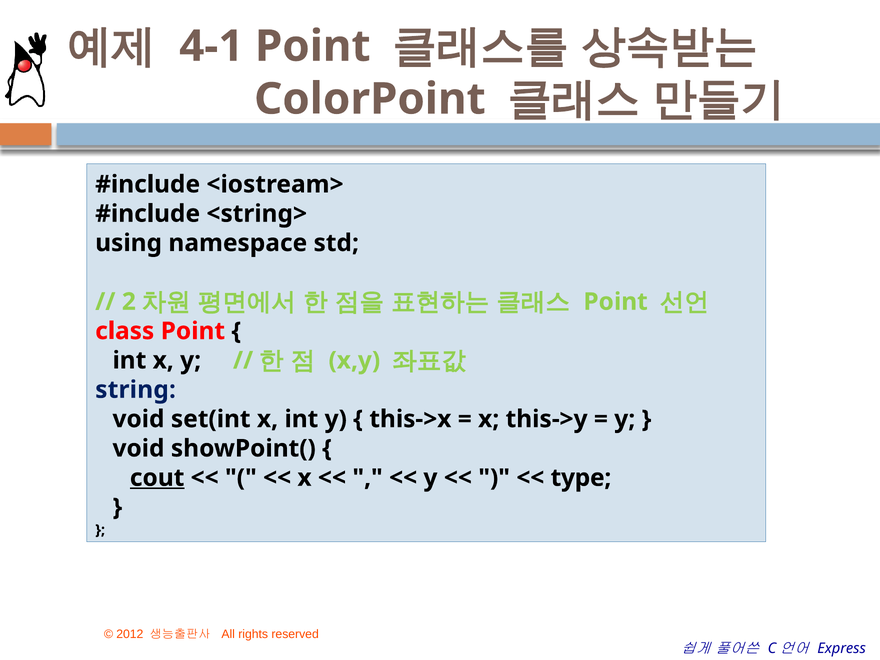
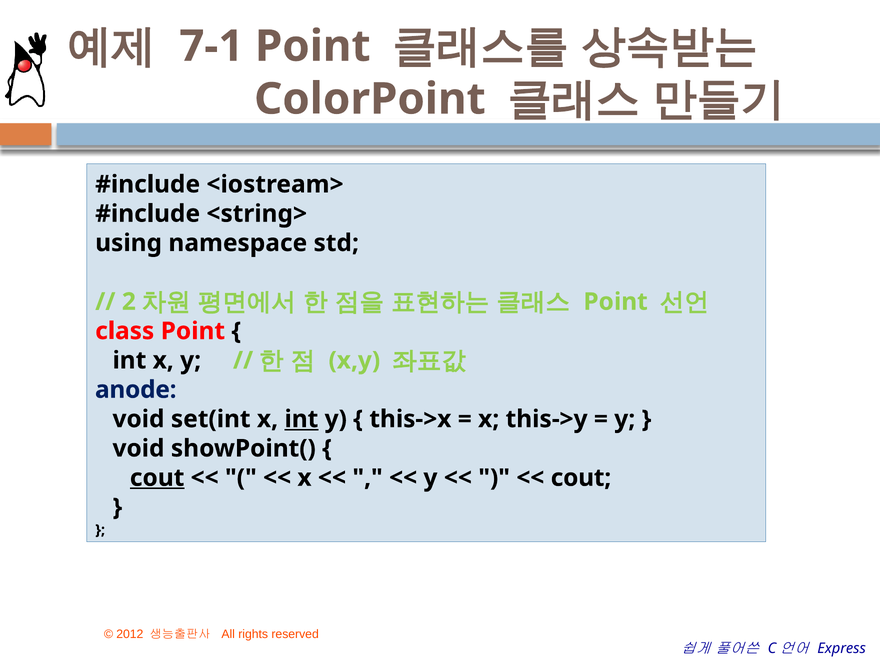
4-1: 4-1 -> 7-1
string: string -> anode
int at (301, 419) underline: none -> present
type at (581, 478): type -> cout
